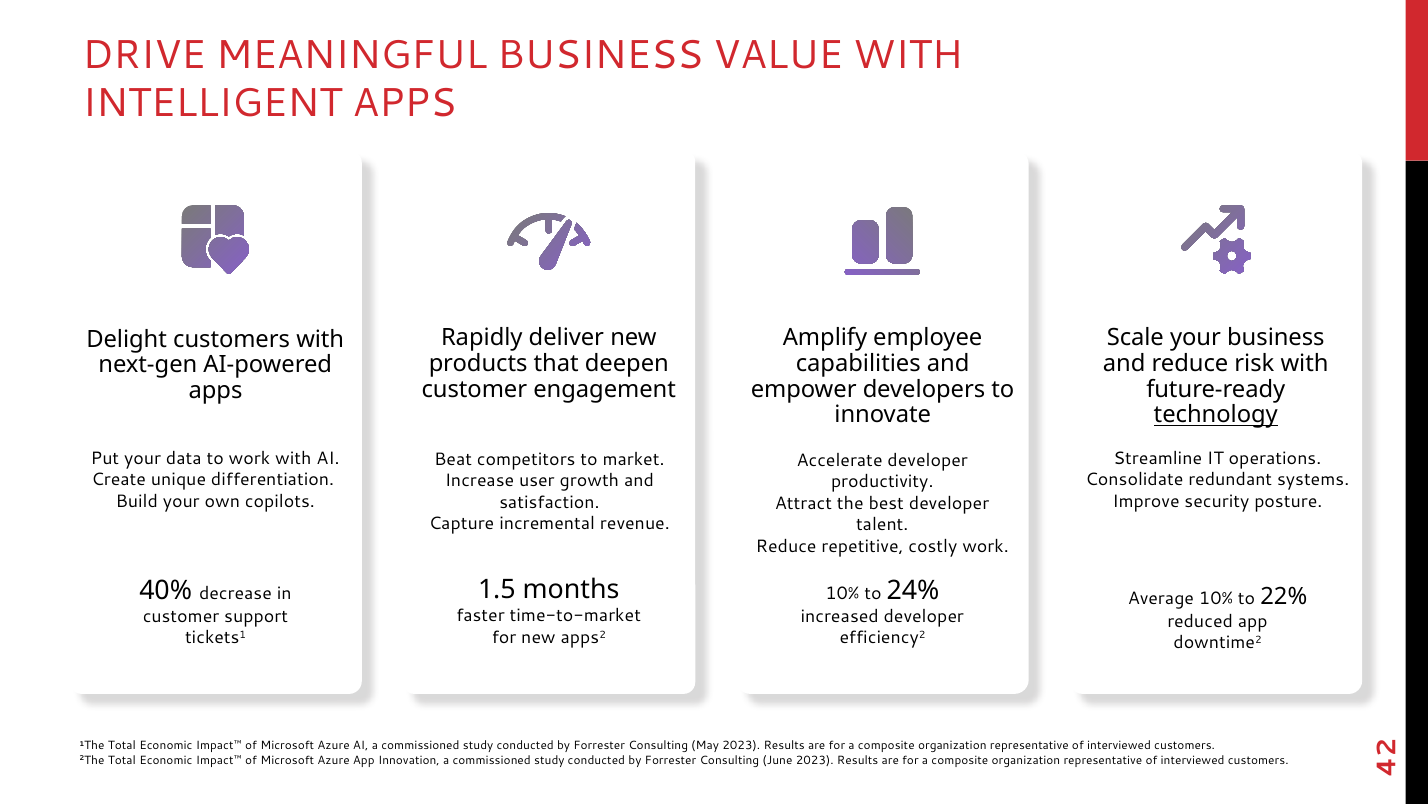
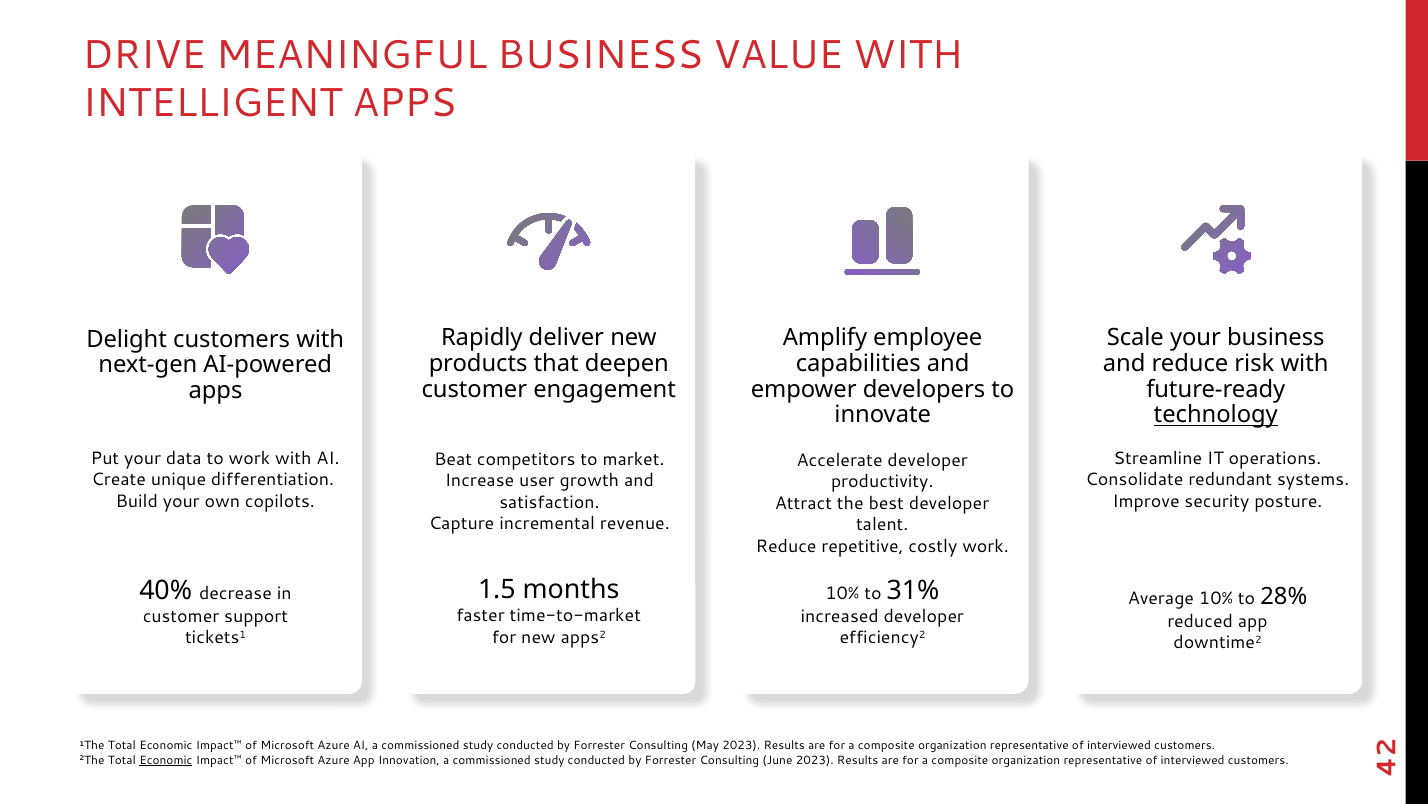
24%: 24% -> 31%
22%: 22% -> 28%
Economic at (166, 760) underline: none -> present
